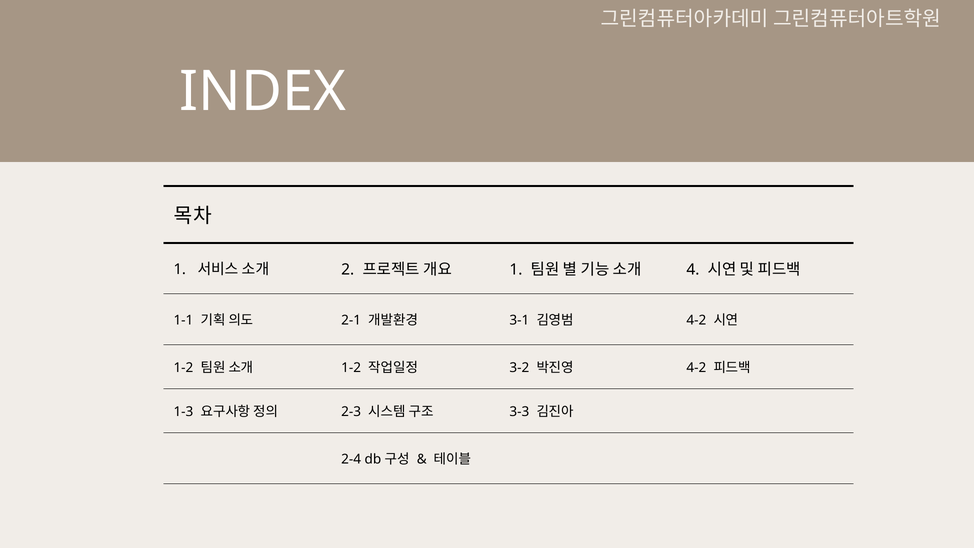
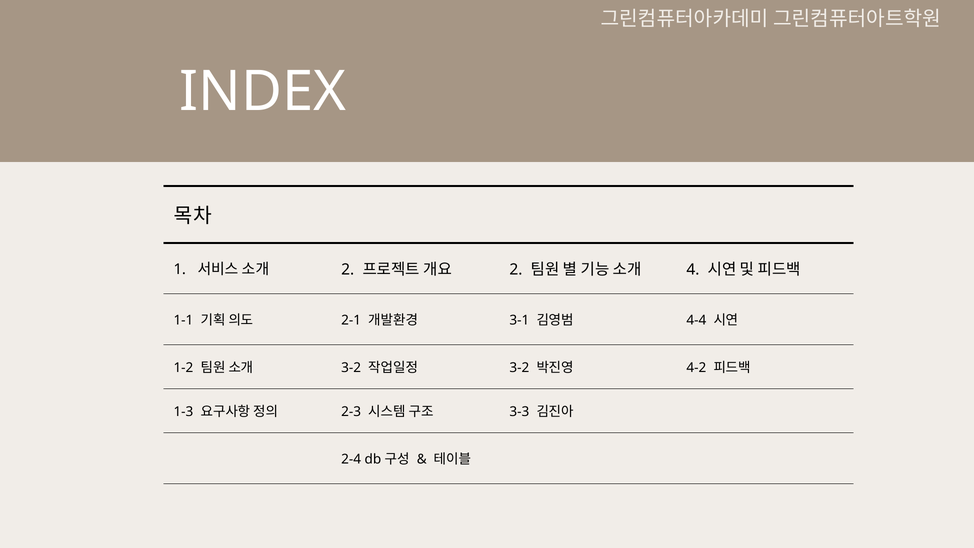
1 at (516, 270): 1 -> 2
4-2 at (696, 320): 4-2 -> 4-4
1-2 at (351, 368): 1-2 -> 3-2
